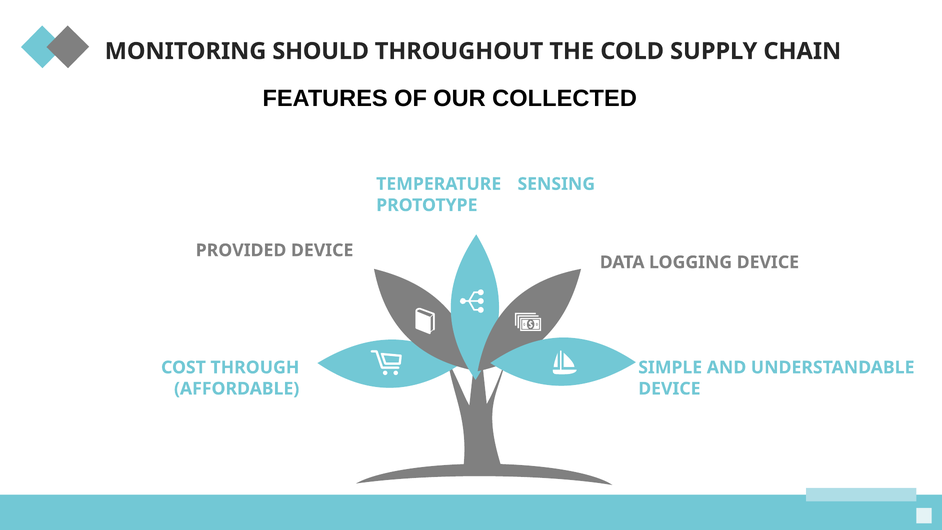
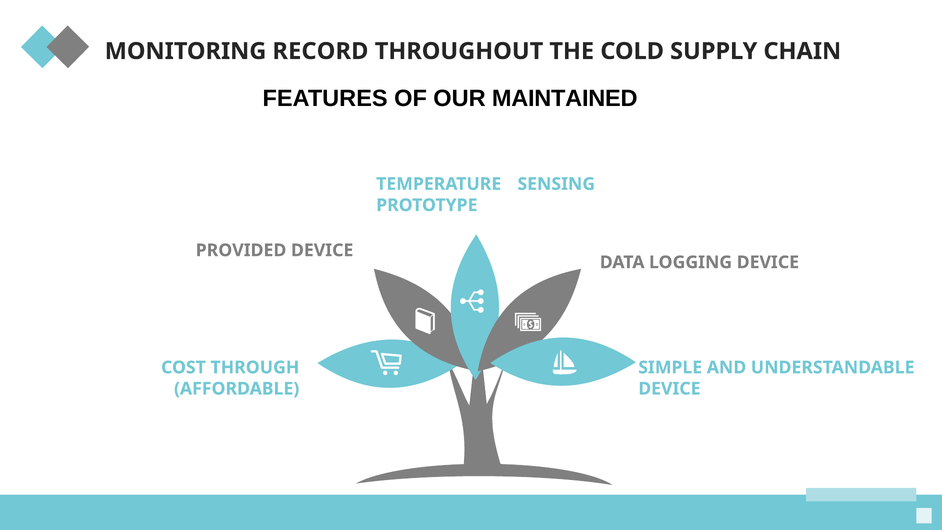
SHOULD: SHOULD -> RECORD
COLLECTED: COLLECTED -> MAINTAINED
